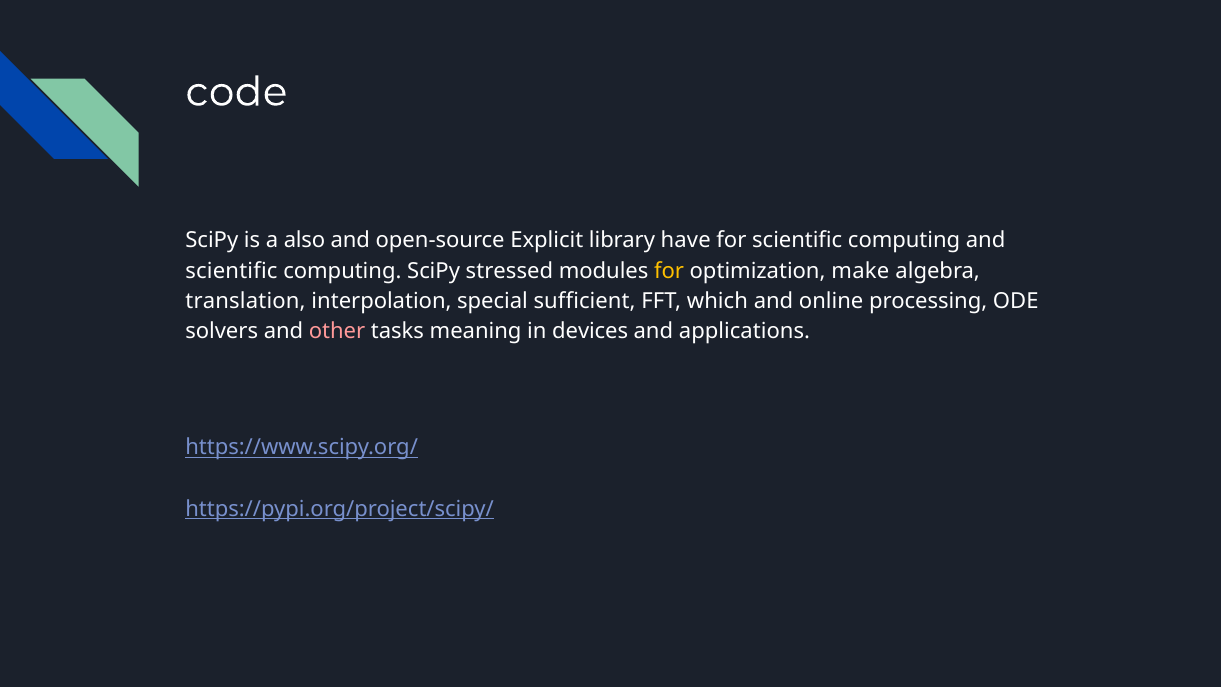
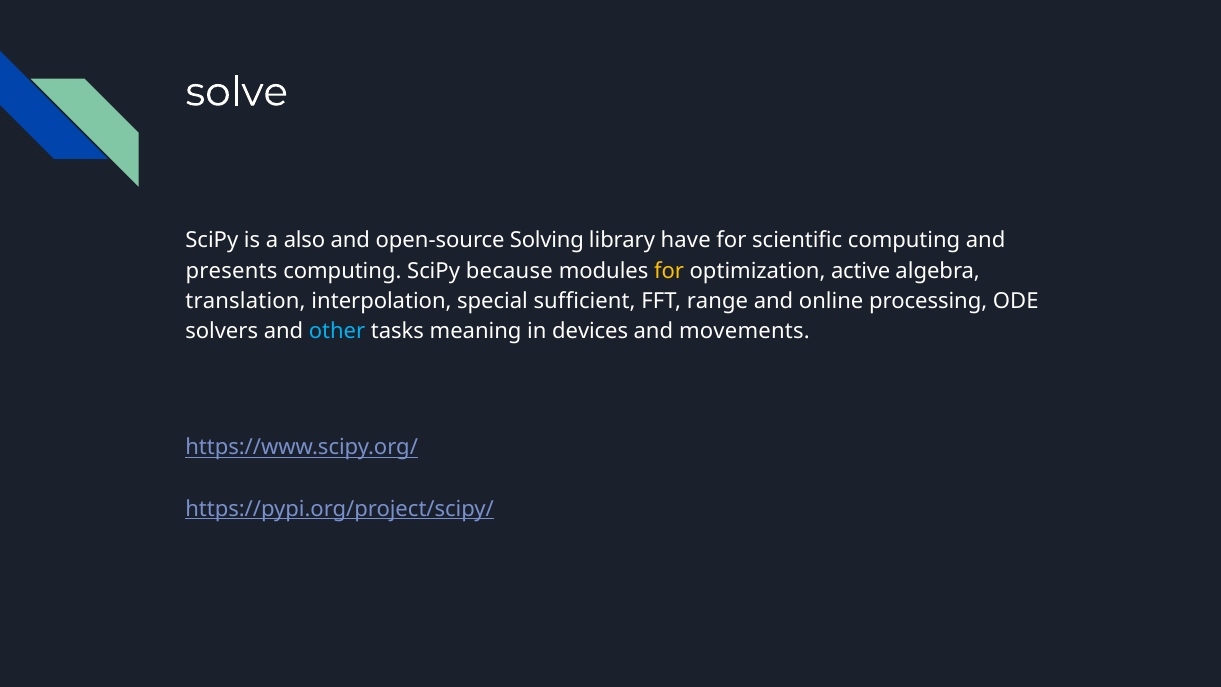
code: code -> solve
Explicit: Explicit -> Solving
scientific at (231, 271): scientific -> presents
stressed: stressed -> because
make: make -> active
which: which -> range
other colour: pink -> light blue
applications: applications -> movements
